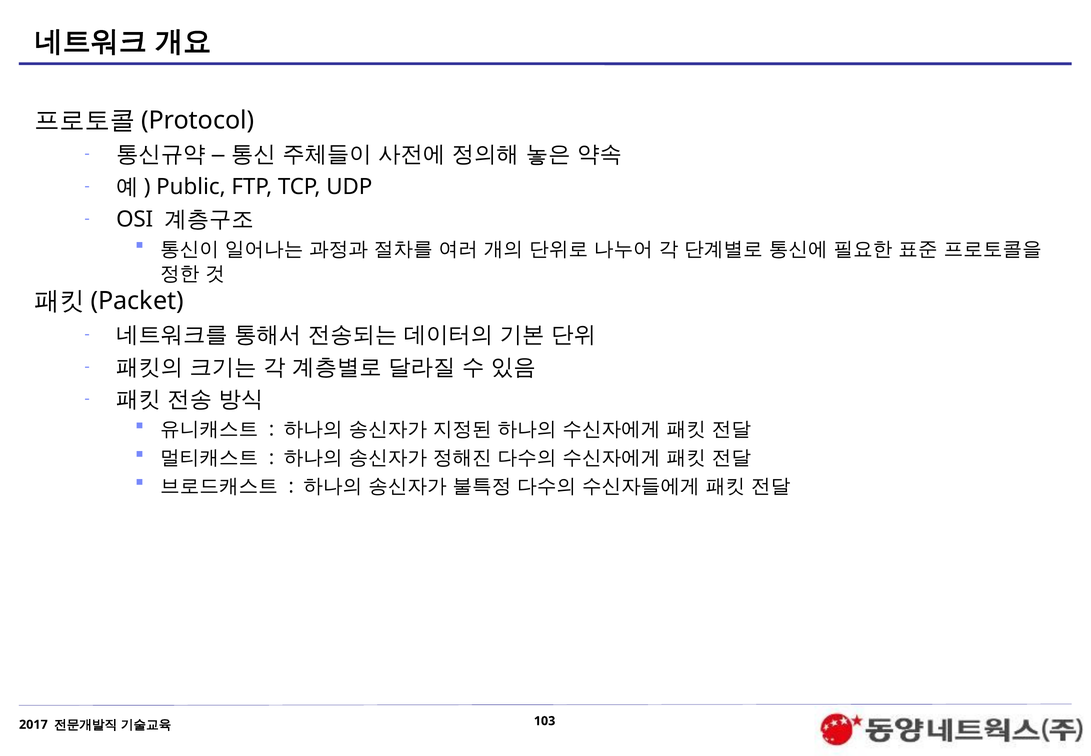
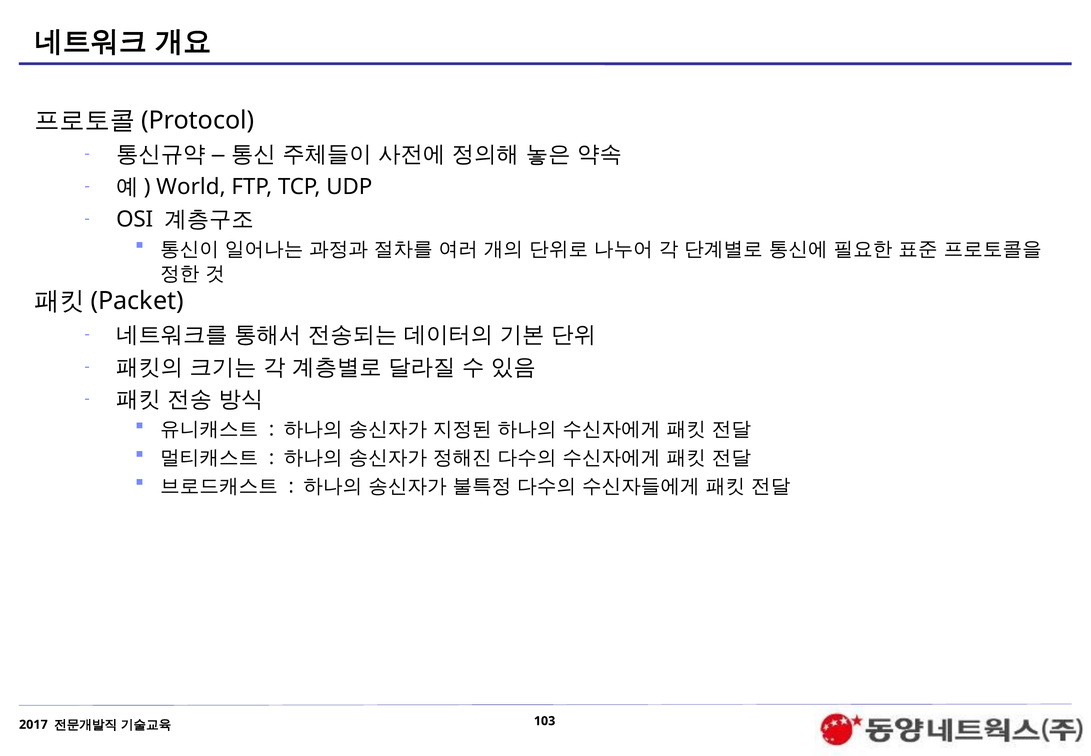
Public: Public -> World
